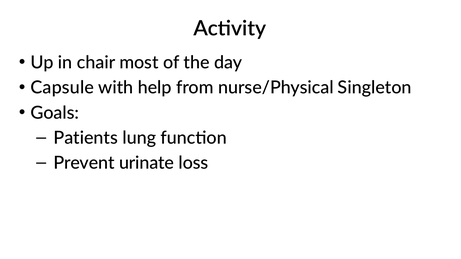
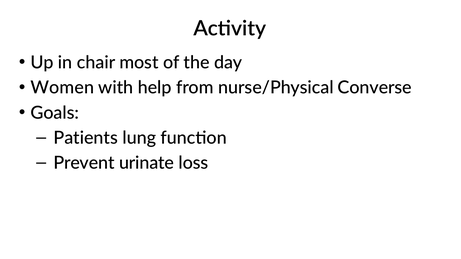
Capsule: Capsule -> Women
Singleton: Singleton -> Converse
